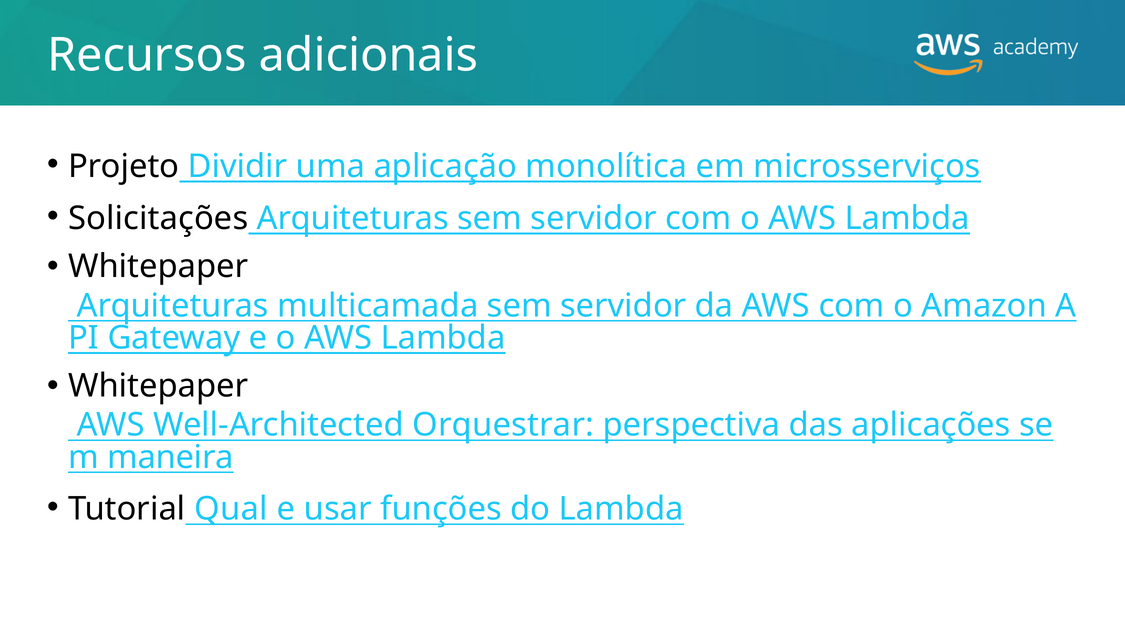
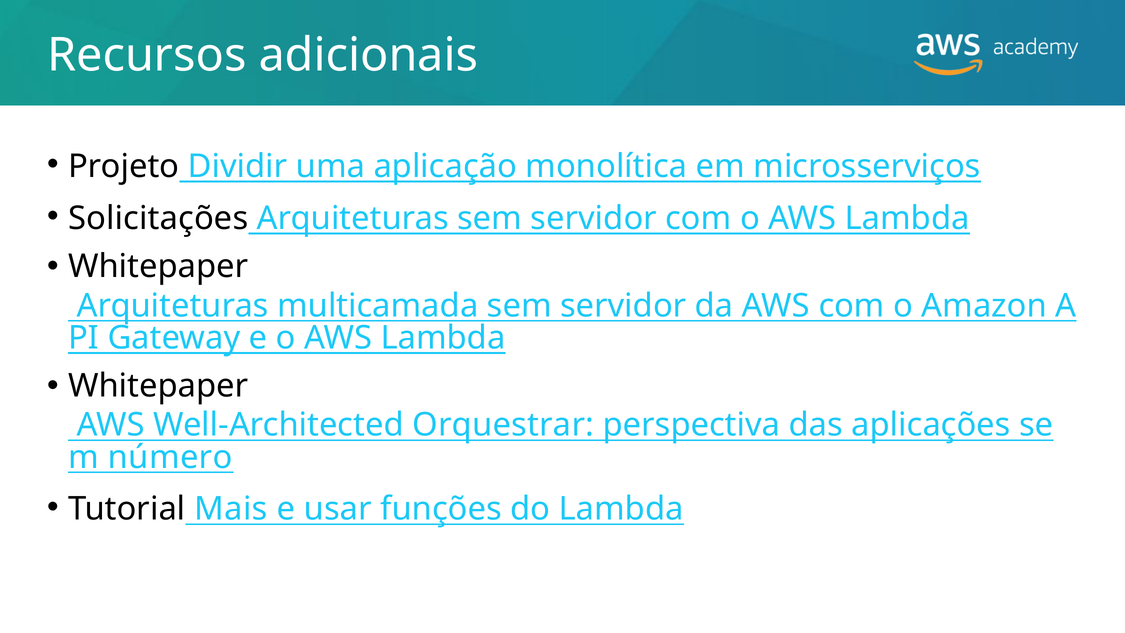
maneira: maneira -> número
Qual: Qual -> Mais
